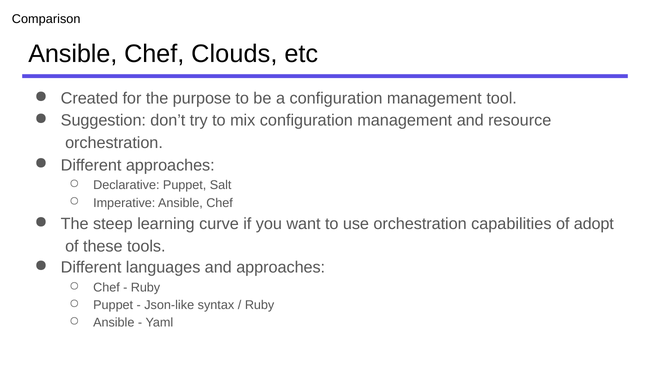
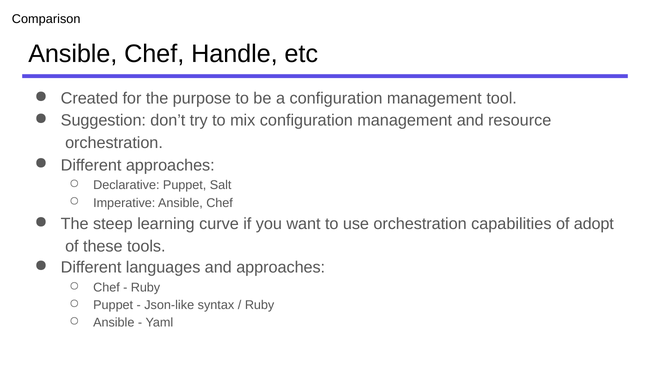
Clouds: Clouds -> Handle
